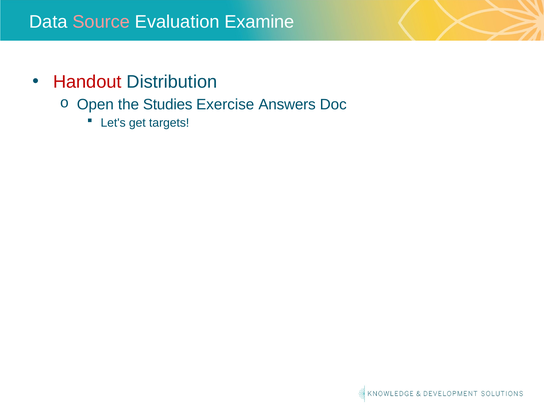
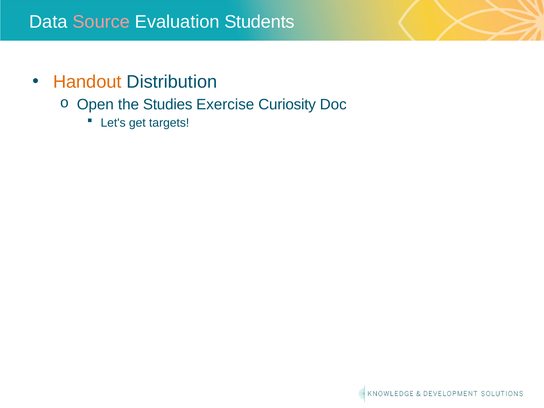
Examine: Examine -> Students
Handout colour: red -> orange
Answers: Answers -> Curiosity
